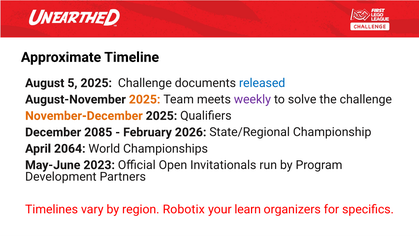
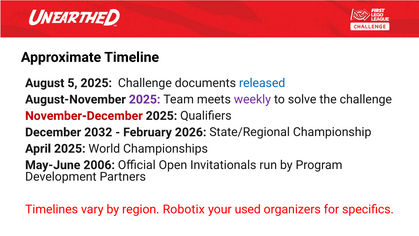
2025 at (145, 99) colour: orange -> purple
November-December colour: orange -> red
2085: 2085 -> 2032
April 2064: 2064 -> 2025
2023: 2023 -> 2006
learn: learn -> used
